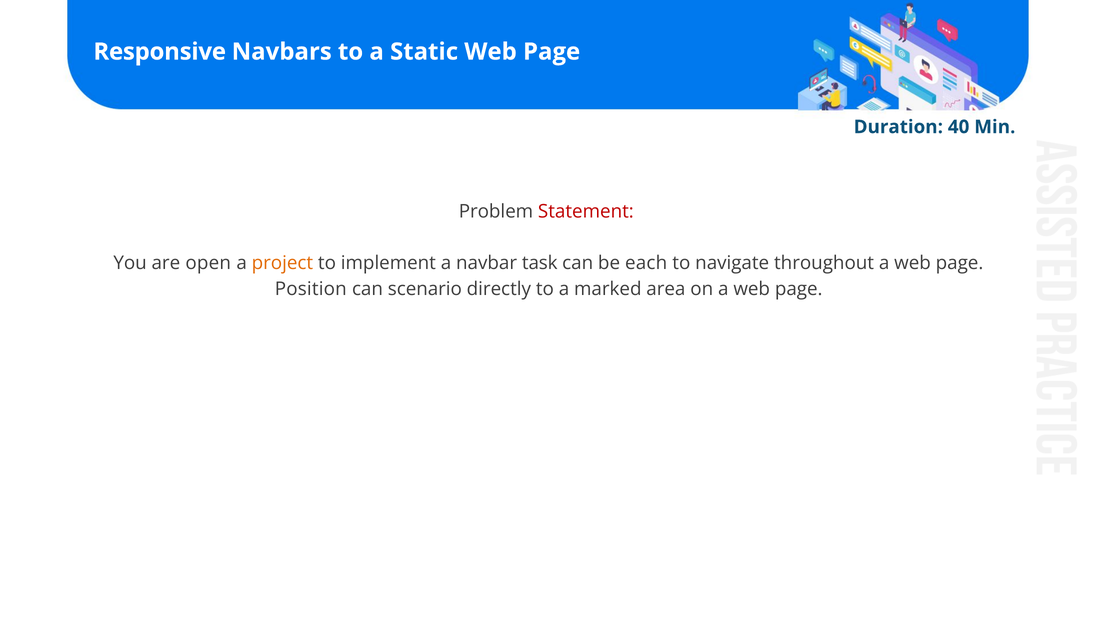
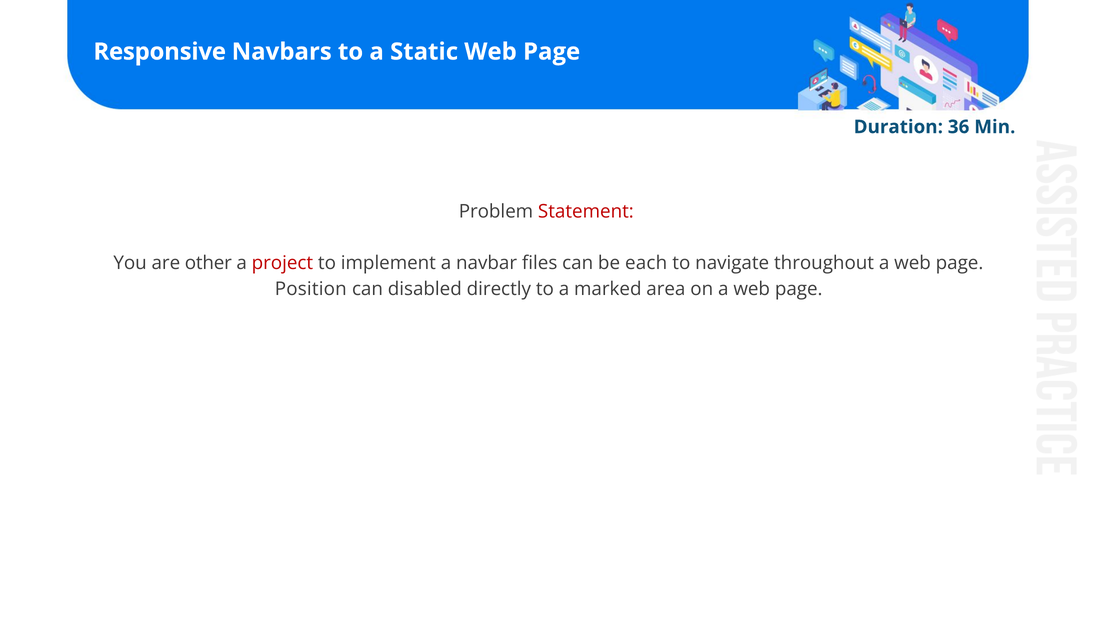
40: 40 -> 36
open: open -> other
project colour: orange -> red
task: task -> files
scenario: scenario -> disabled
